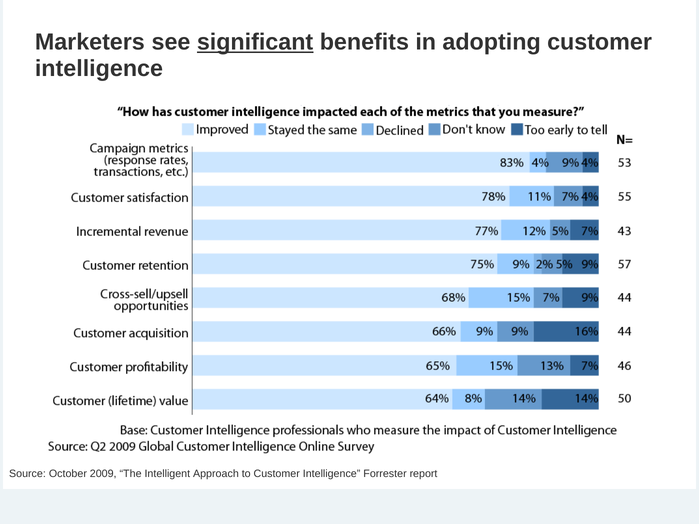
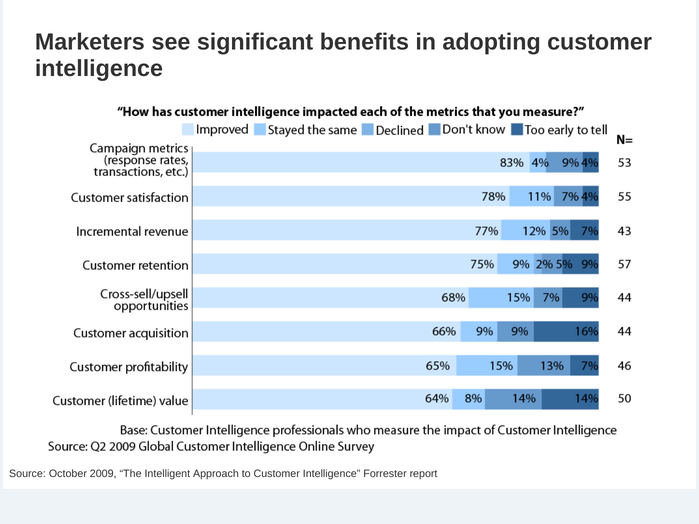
significant underline: present -> none
